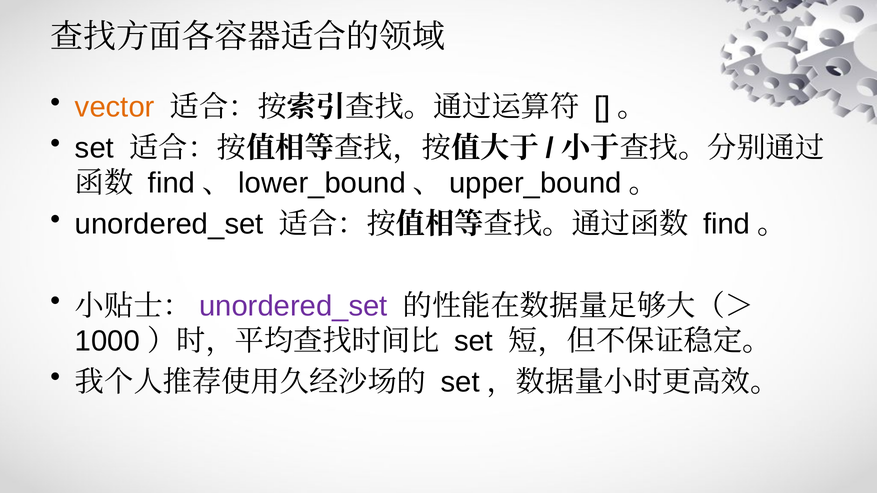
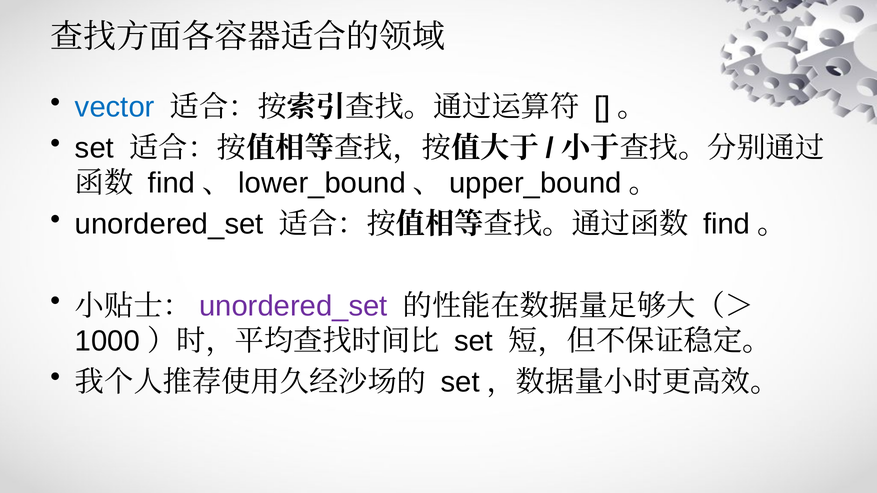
vector colour: orange -> blue
